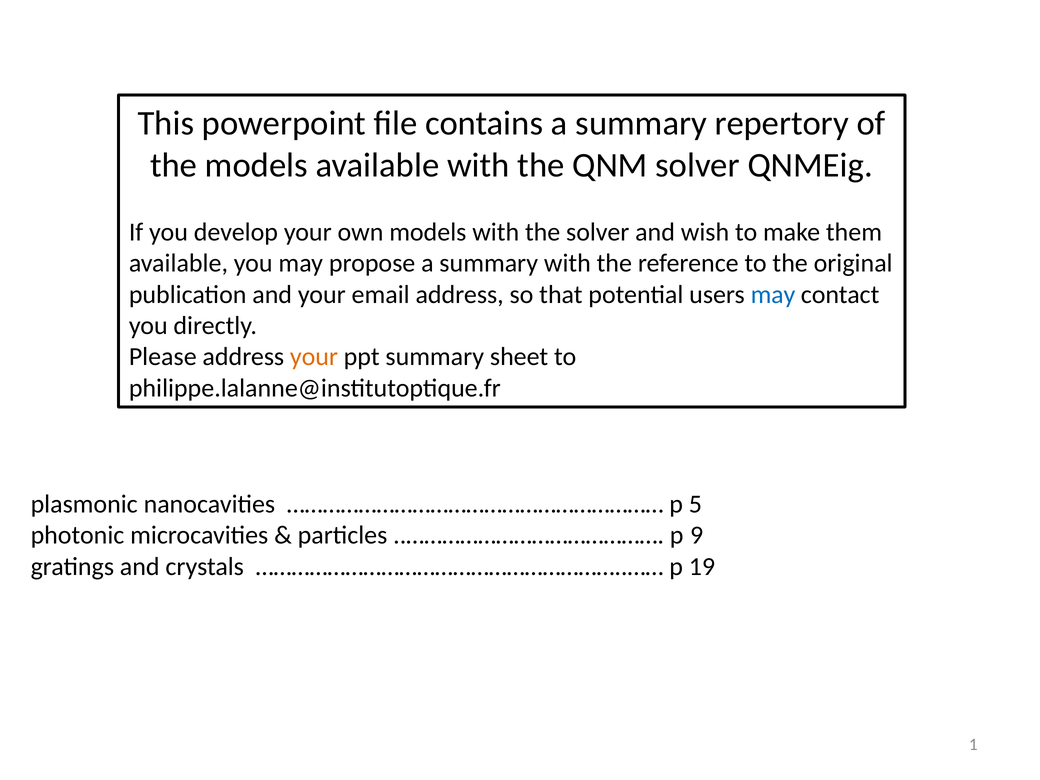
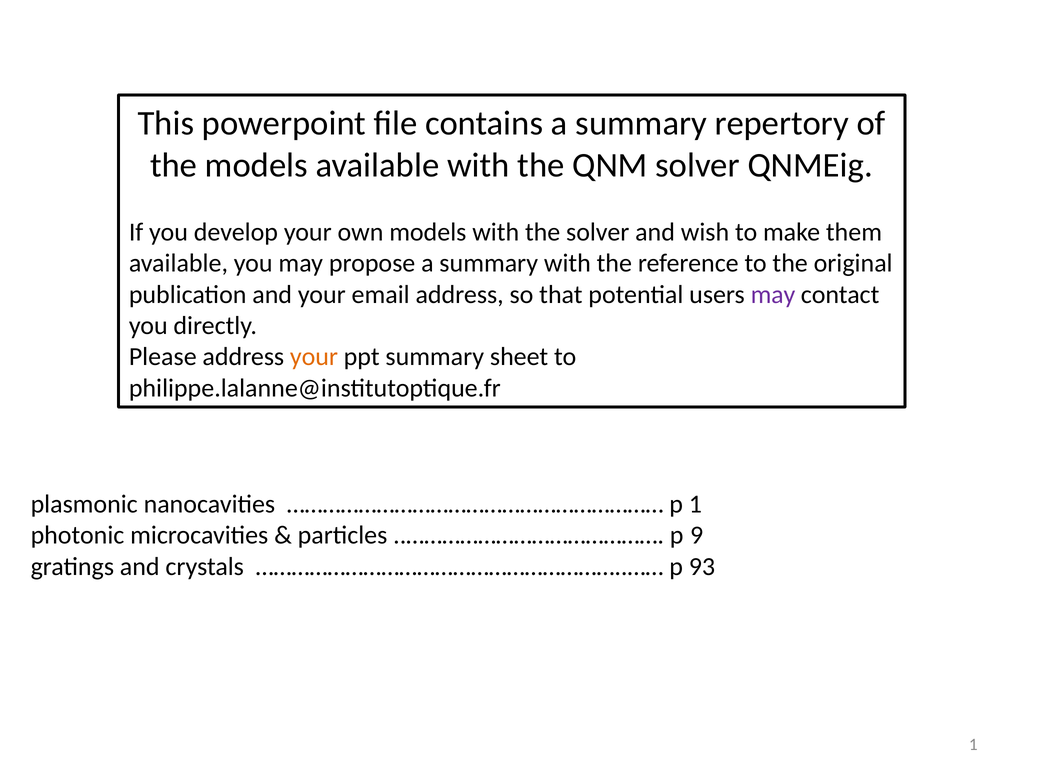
may at (773, 294) colour: blue -> purple
p 5: 5 -> 1
19: 19 -> 93
